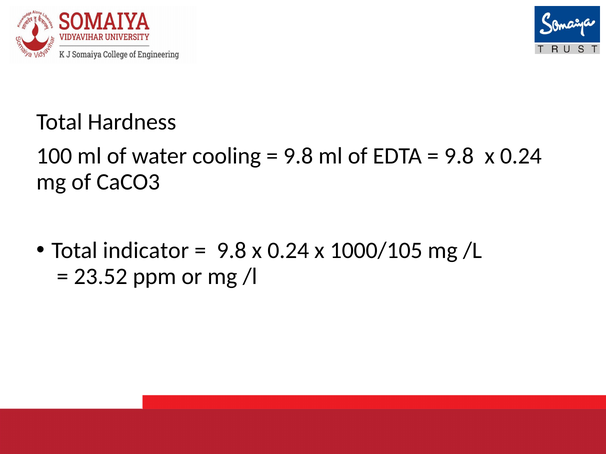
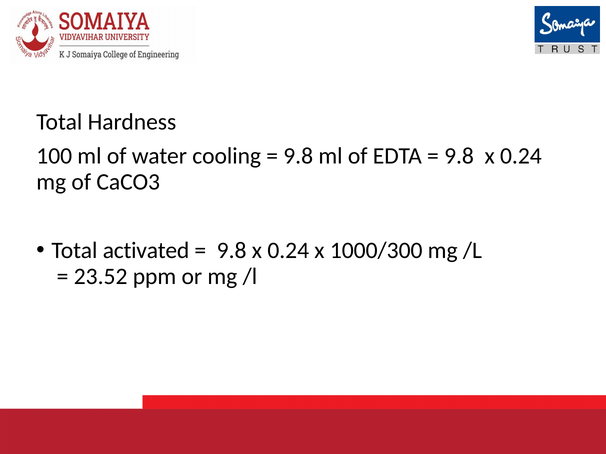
indicator: indicator -> activated
1000/105: 1000/105 -> 1000/300
